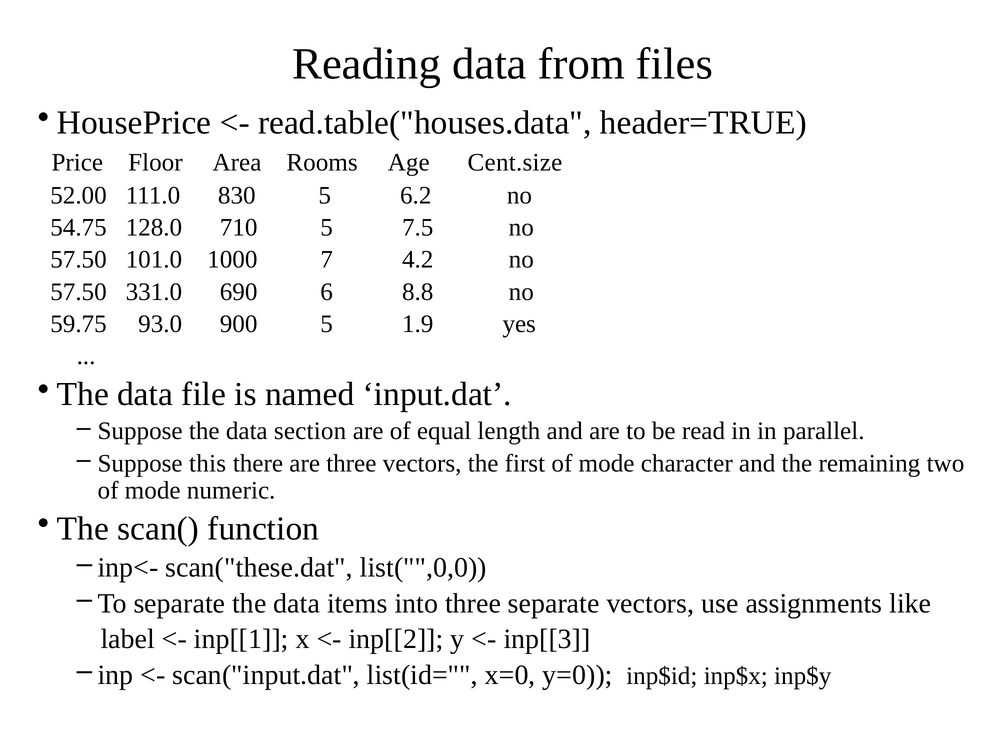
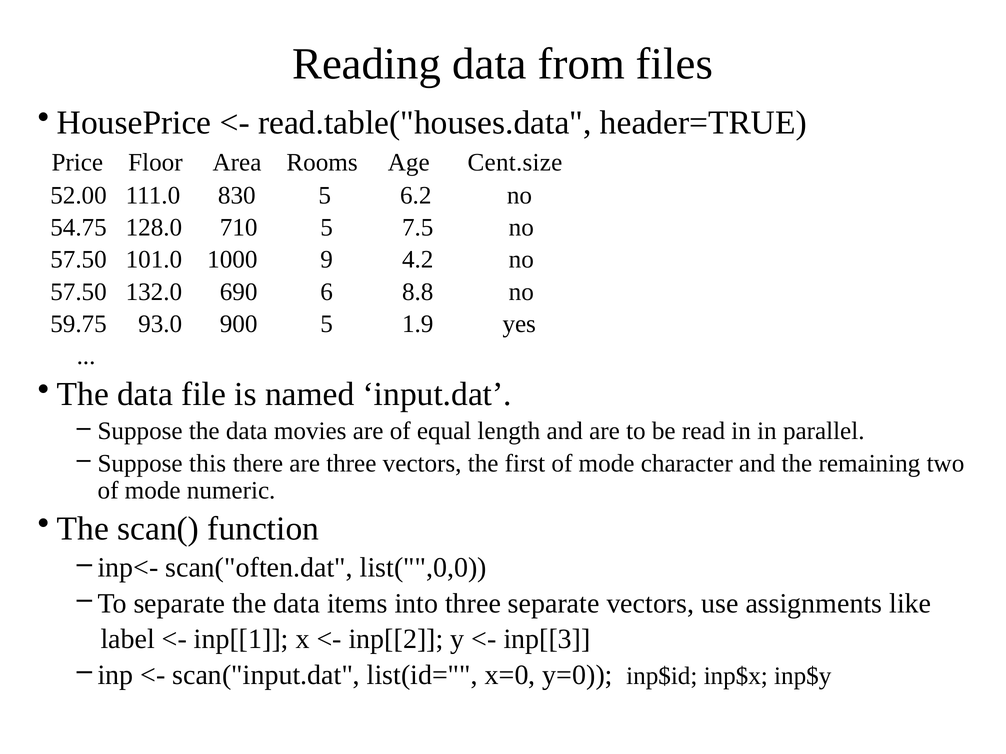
7: 7 -> 9
331.0: 331.0 -> 132.0
section: section -> movies
scan("these.dat: scan("these.dat -> scan("often.dat
